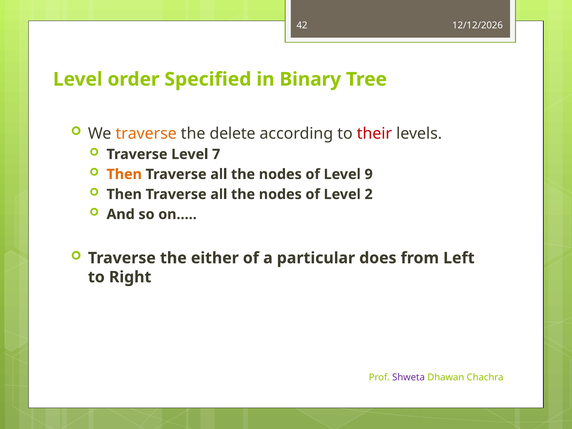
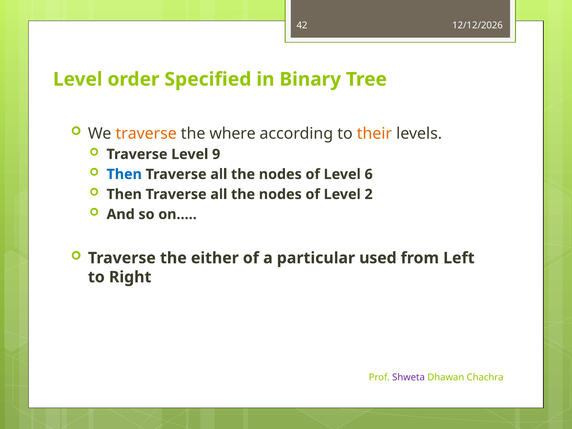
delete: delete -> where
their colour: red -> orange
7: 7 -> 9
Then at (124, 174) colour: orange -> blue
9: 9 -> 6
does: does -> used
